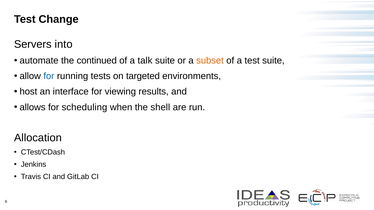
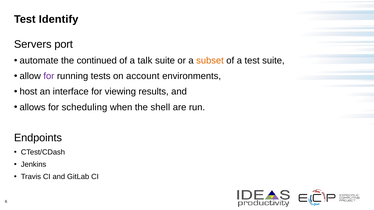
Change: Change -> Identify
into: into -> port
for at (49, 76) colour: blue -> purple
targeted: targeted -> account
Allocation: Allocation -> Endpoints
